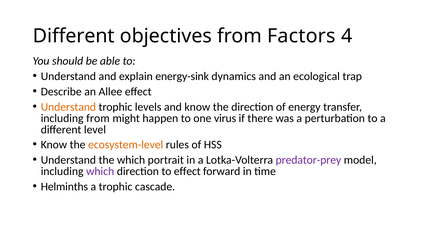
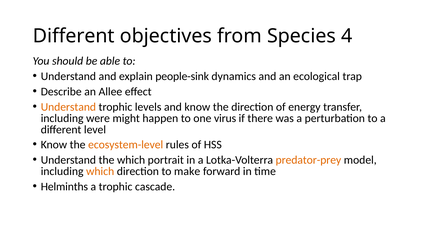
Factors: Factors -> Species
energy-sink: energy-sink -> people-sink
including from: from -> were
predator-prey colour: purple -> orange
which at (100, 172) colour: purple -> orange
to effect: effect -> make
